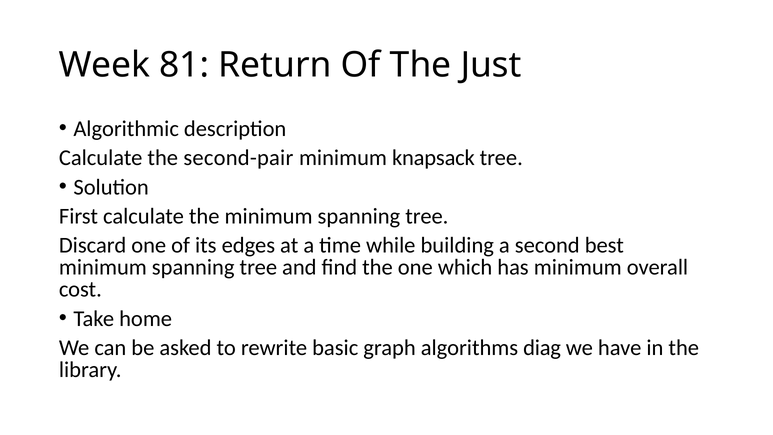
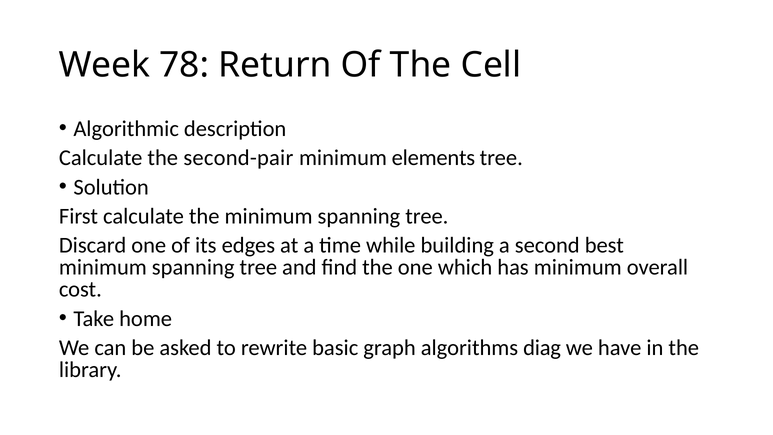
81: 81 -> 78
Just: Just -> Cell
knapsack: knapsack -> elements
